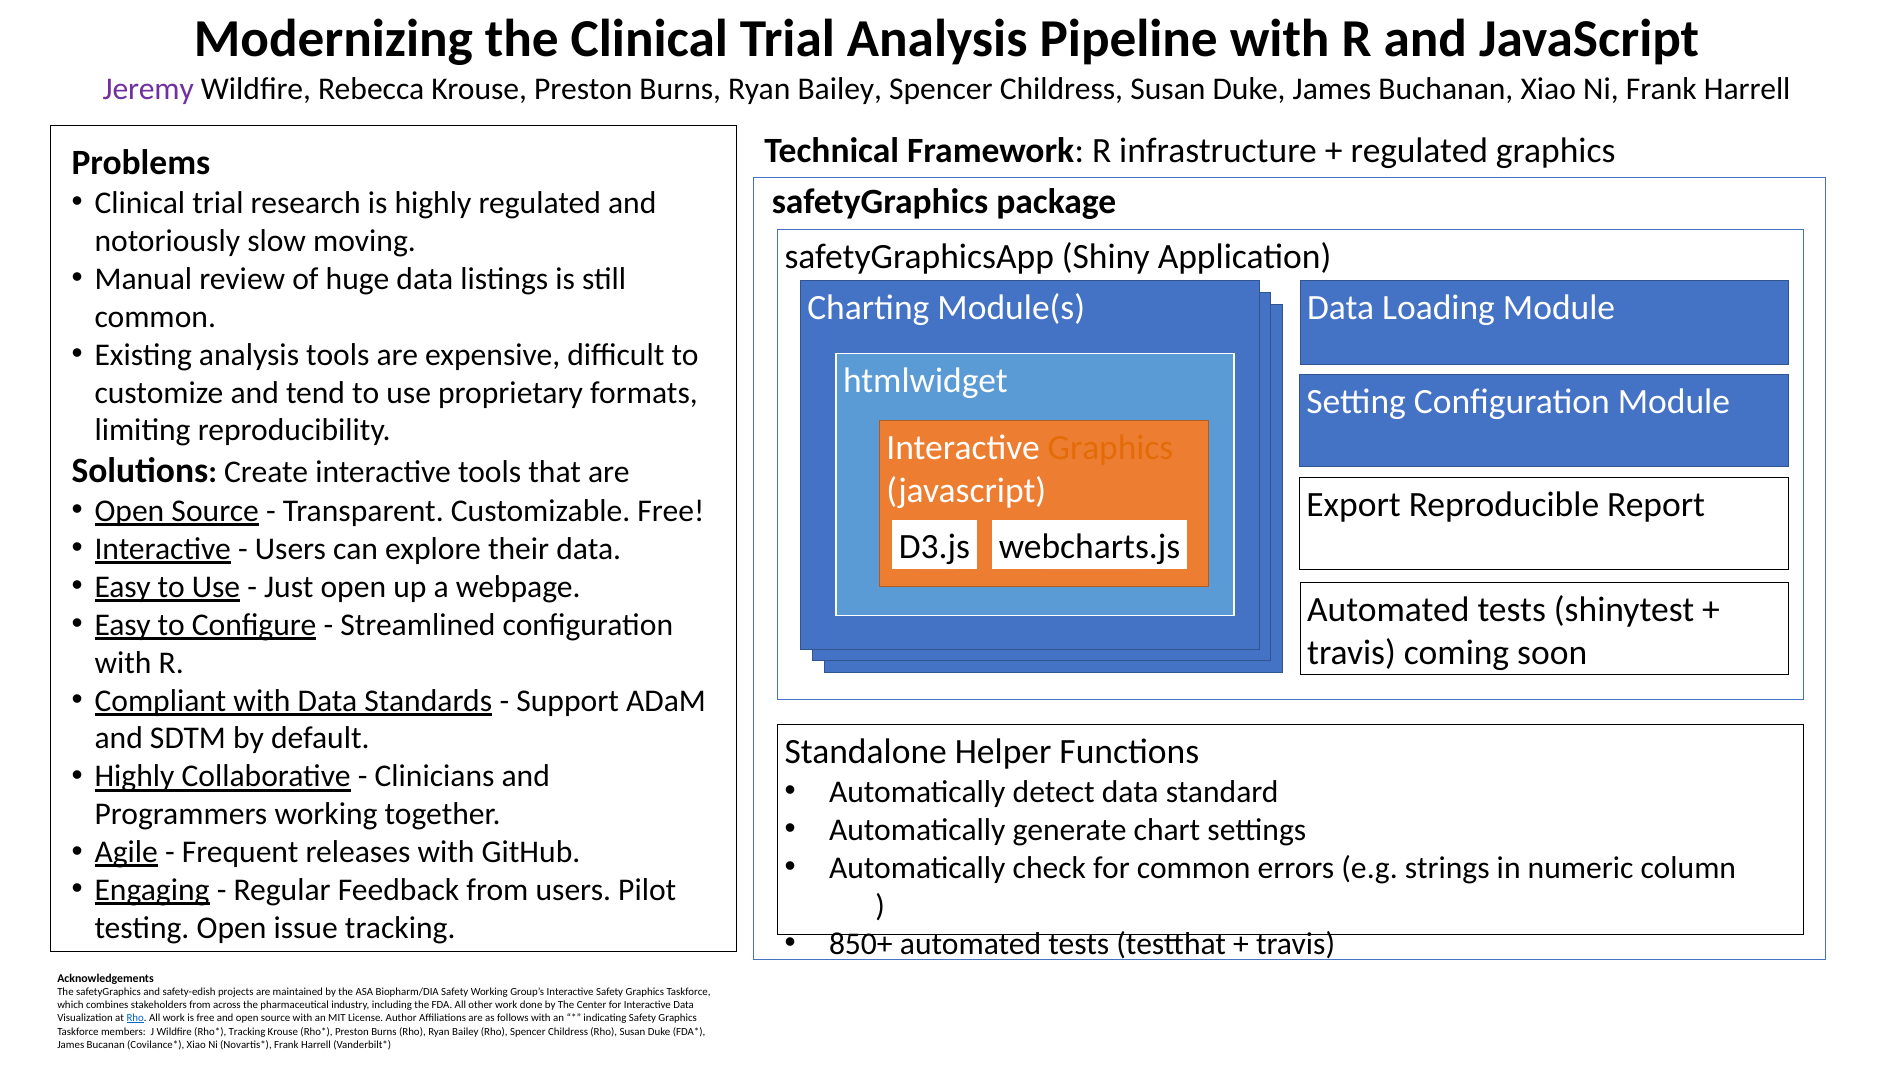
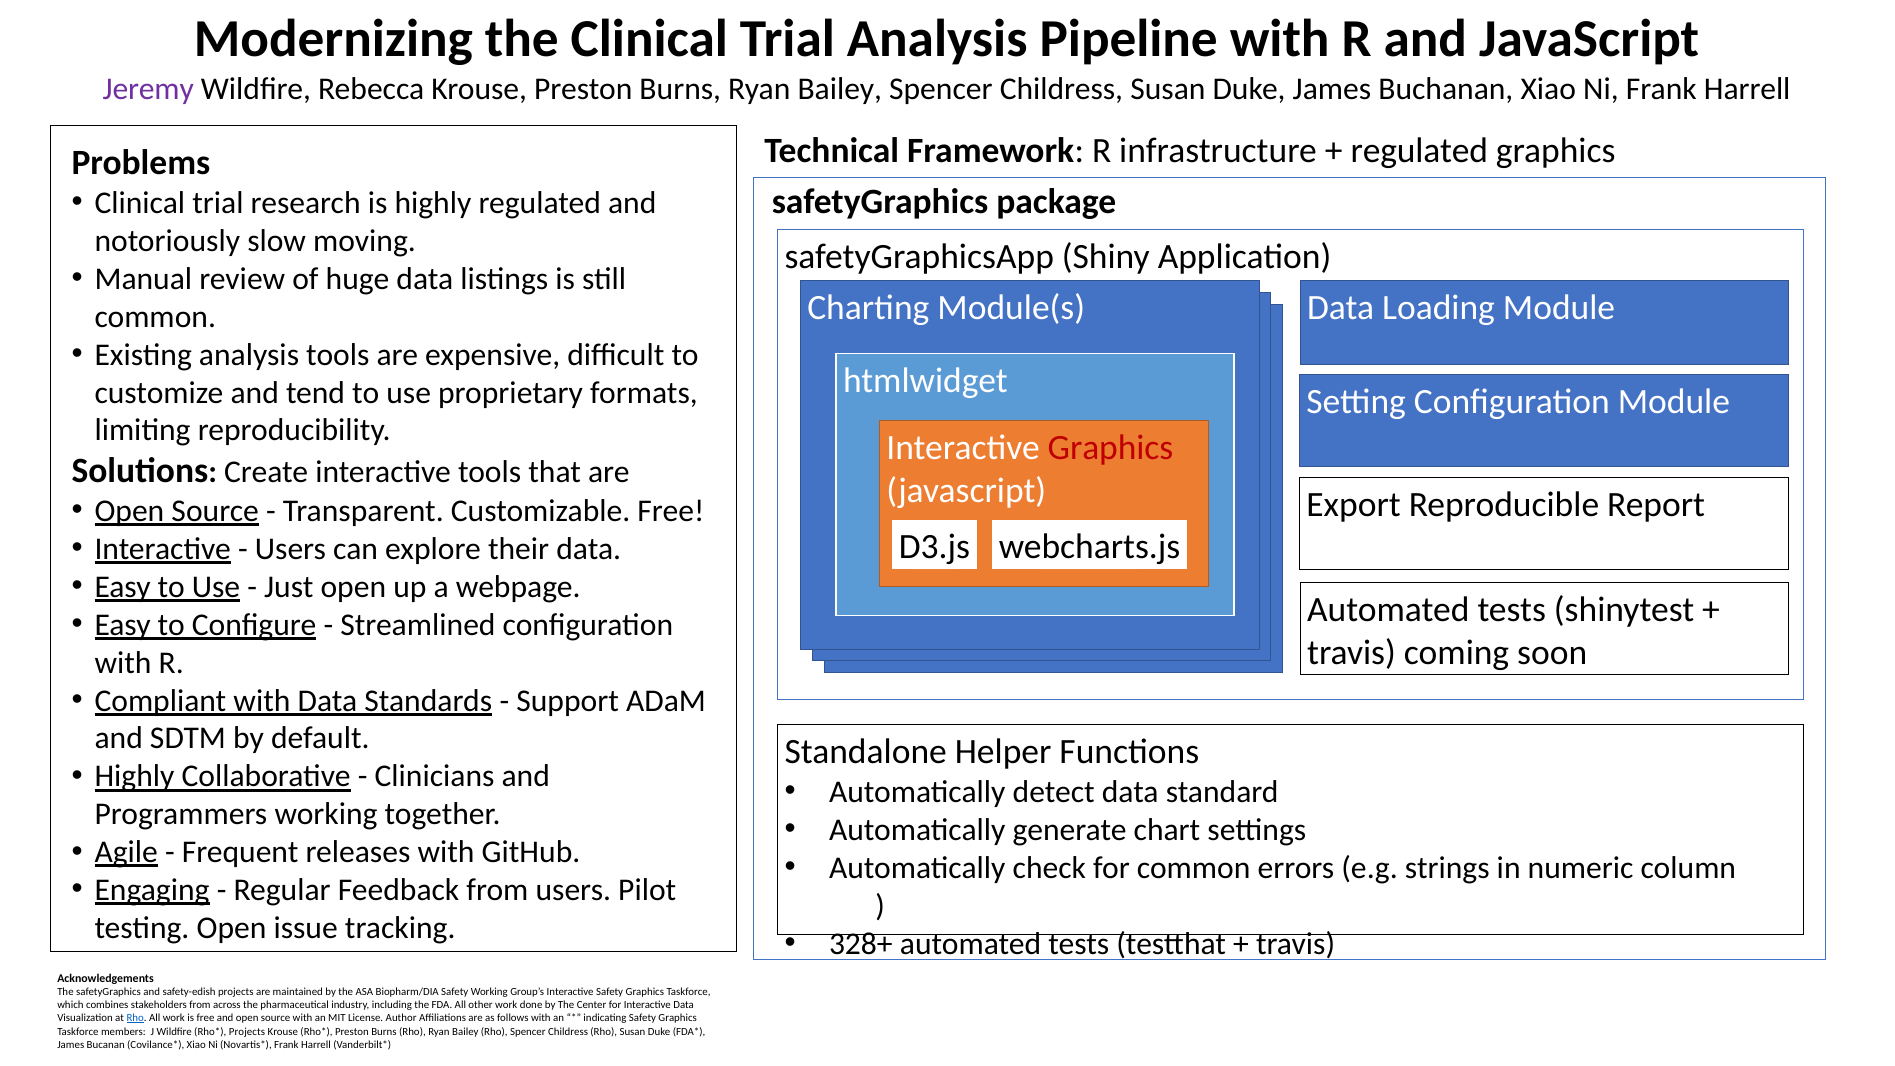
Graphics at (1110, 448) colour: orange -> red
850+: 850+ -> 328+
Tracking at (247, 1031): Tracking -> Projects
